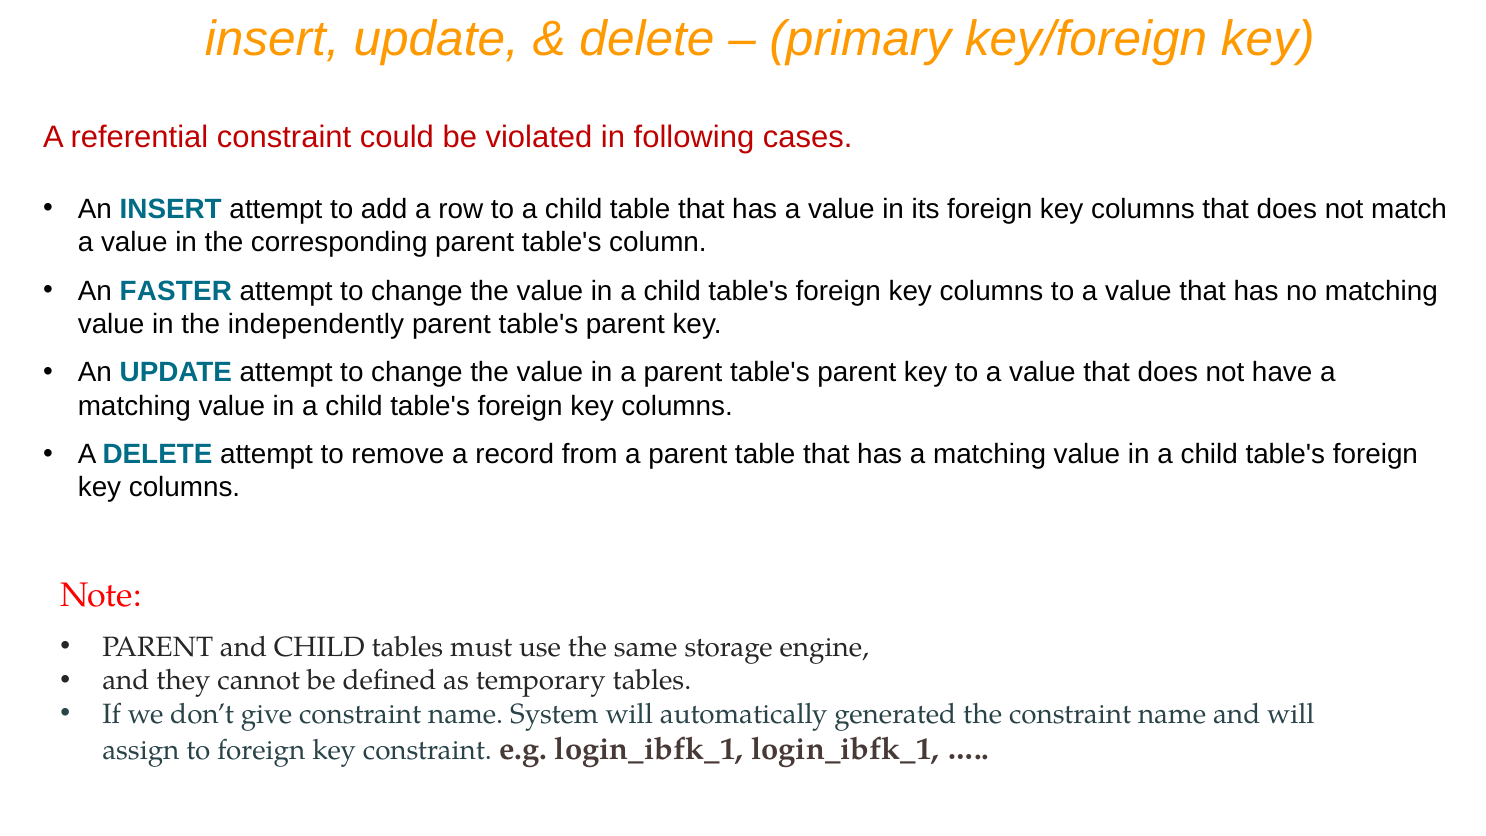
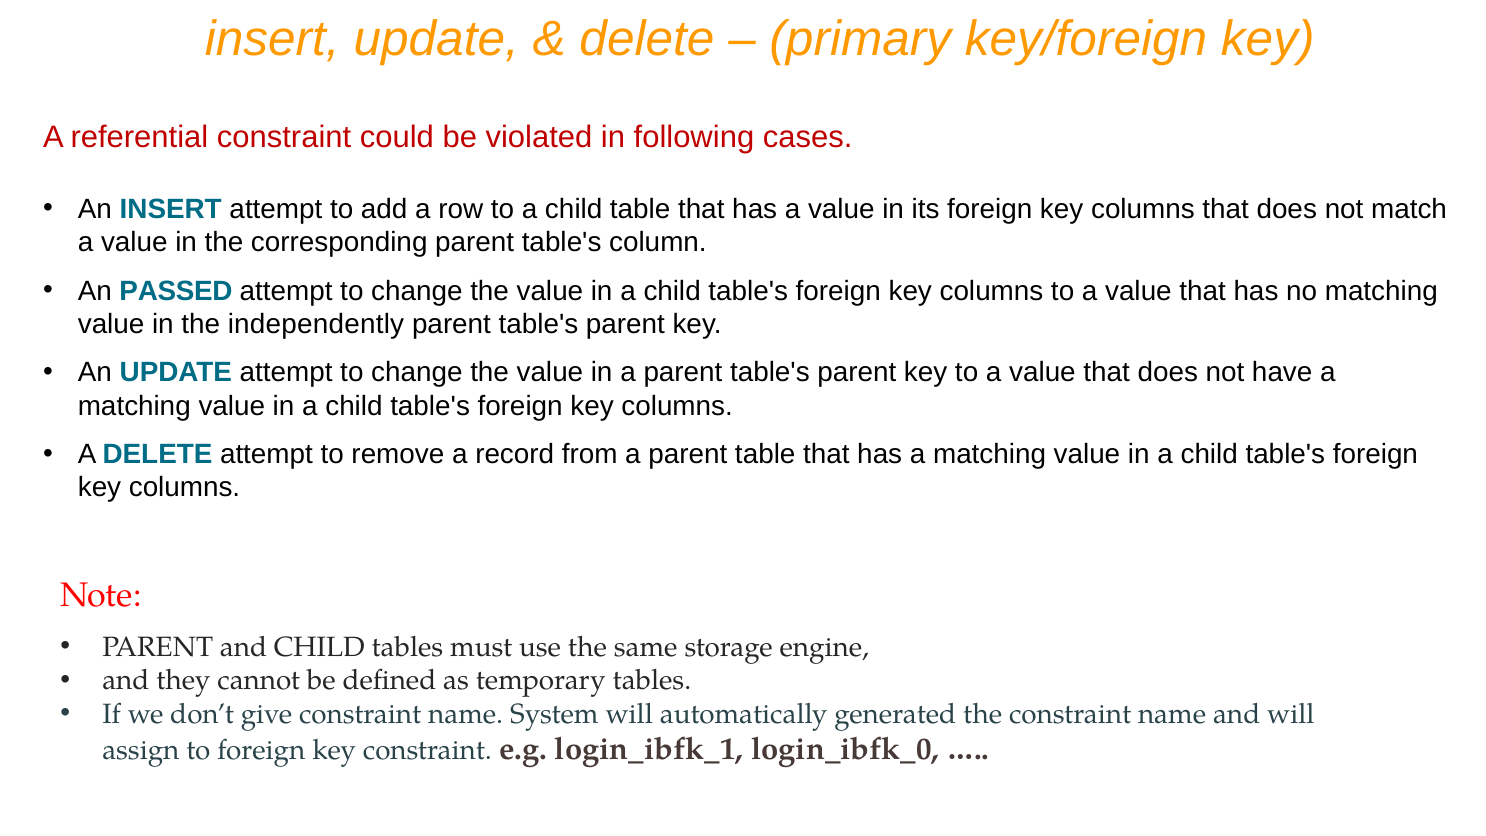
FASTER: FASTER -> PASSED
login_ibfk_1 login_ibfk_1: login_ibfk_1 -> login_ibfk_0
